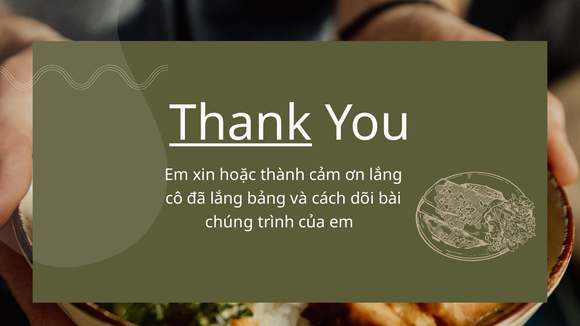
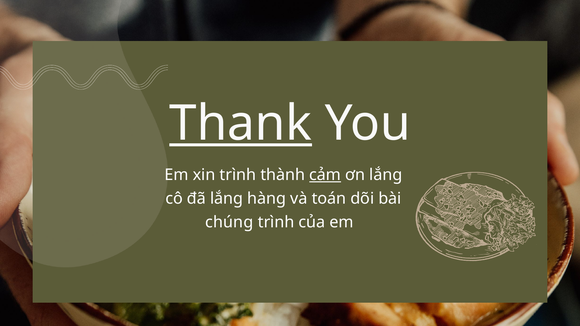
xin hoặc: hoặc -> trình
cảm underline: none -> present
bảng: bảng -> hàng
cách: cách -> toán
